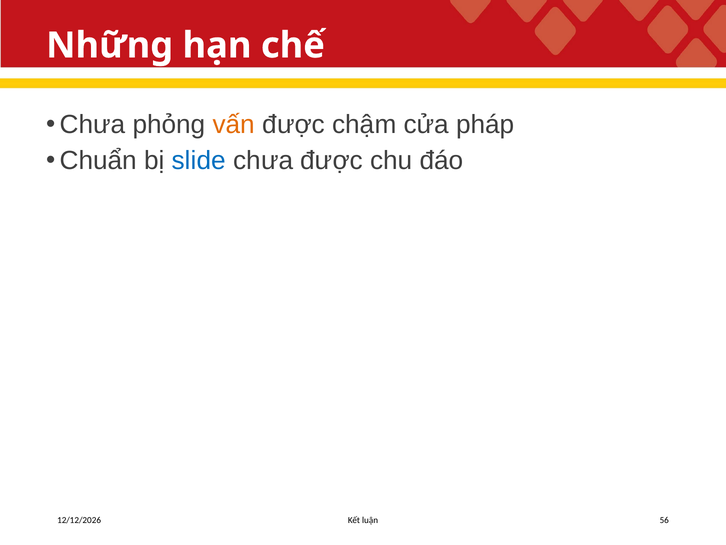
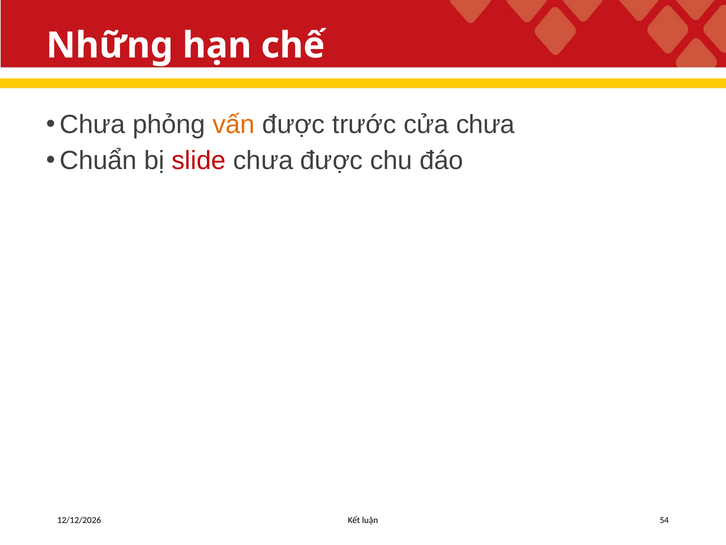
chậm: chậm -> trước
cửa pháp: pháp -> chưa
slide colour: blue -> red
56: 56 -> 54
